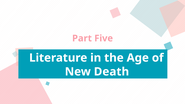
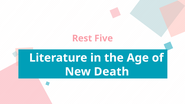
Part: Part -> Rest
